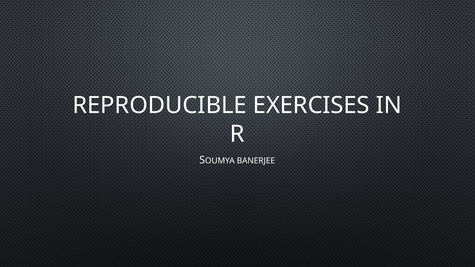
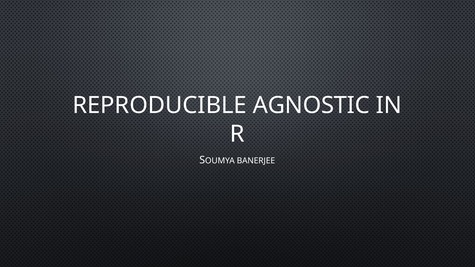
EXERCISES: EXERCISES -> AGNOSTIC
